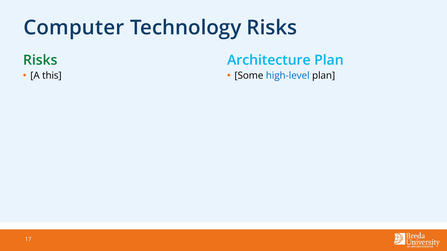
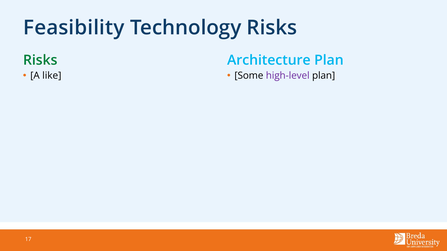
Computer: Computer -> Feasibility
this: this -> like
high-level colour: blue -> purple
